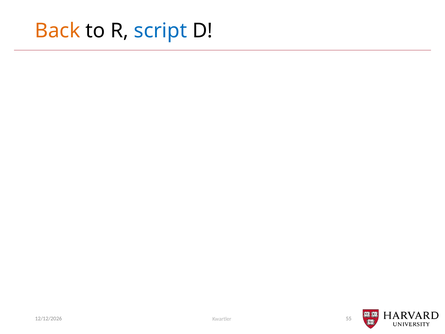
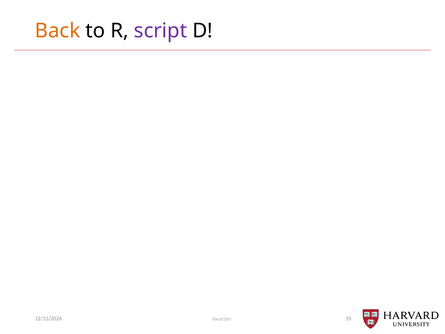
script colour: blue -> purple
